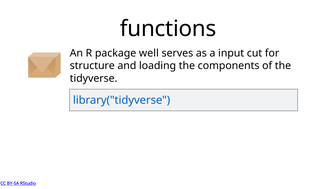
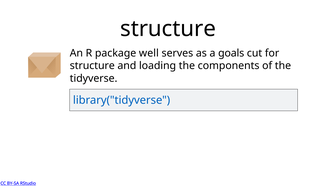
functions at (168, 29): functions -> structure
input: input -> goals
